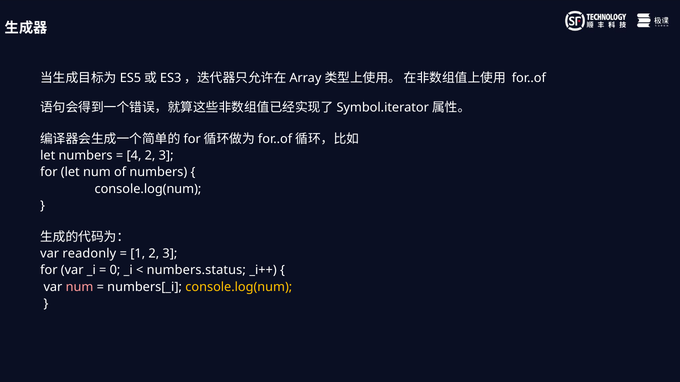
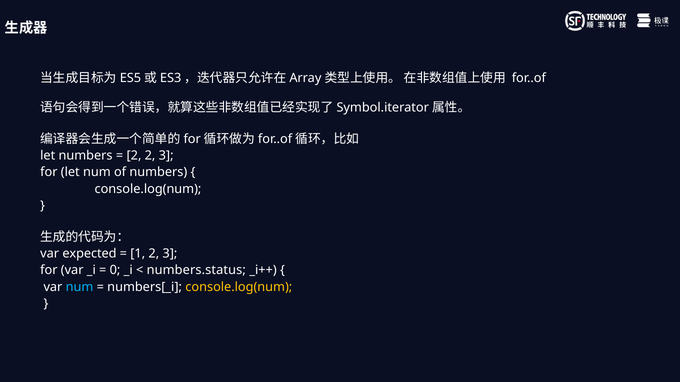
4 at (134, 156): 4 -> 2
readonly: readonly -> expected
num at (80, 287) colour: pink -> light blue
